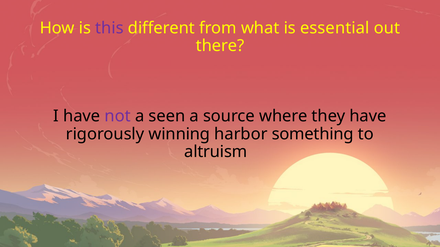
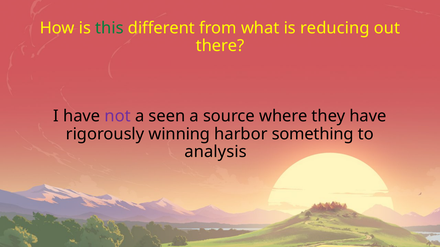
this colour: purple -> green
essential: essential -> reducing
altruism: altruism -> analysis
